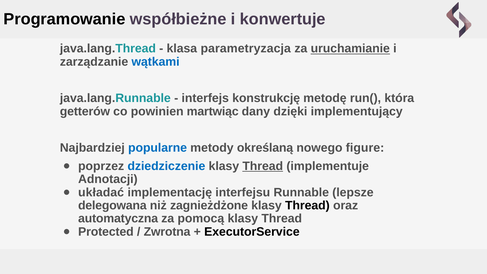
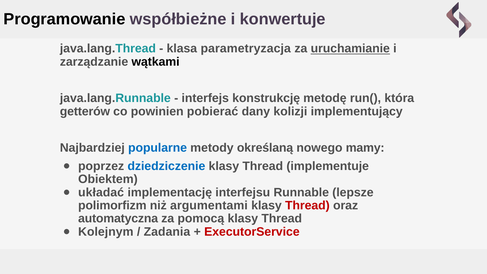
wątkami colour: blue -> black
martwiąc: martwiąc -> pobierać
dzięki: dzięki -> kolizji
figure: figure -> mamy
Thread at (263, 166) underline: present -> none
Adnotacji: Adnotacji -> Obiektem
delegowana: delegowana -> polimorfizm
zagnieżdżone: zagnieżdżone -> argumentami
Thread at (307, 205) colour: black -> red
Protected: Protected -> Kolejnym
Zwrotna: Zwrotna -> Zadania
ExecutorService colour: black -> red
